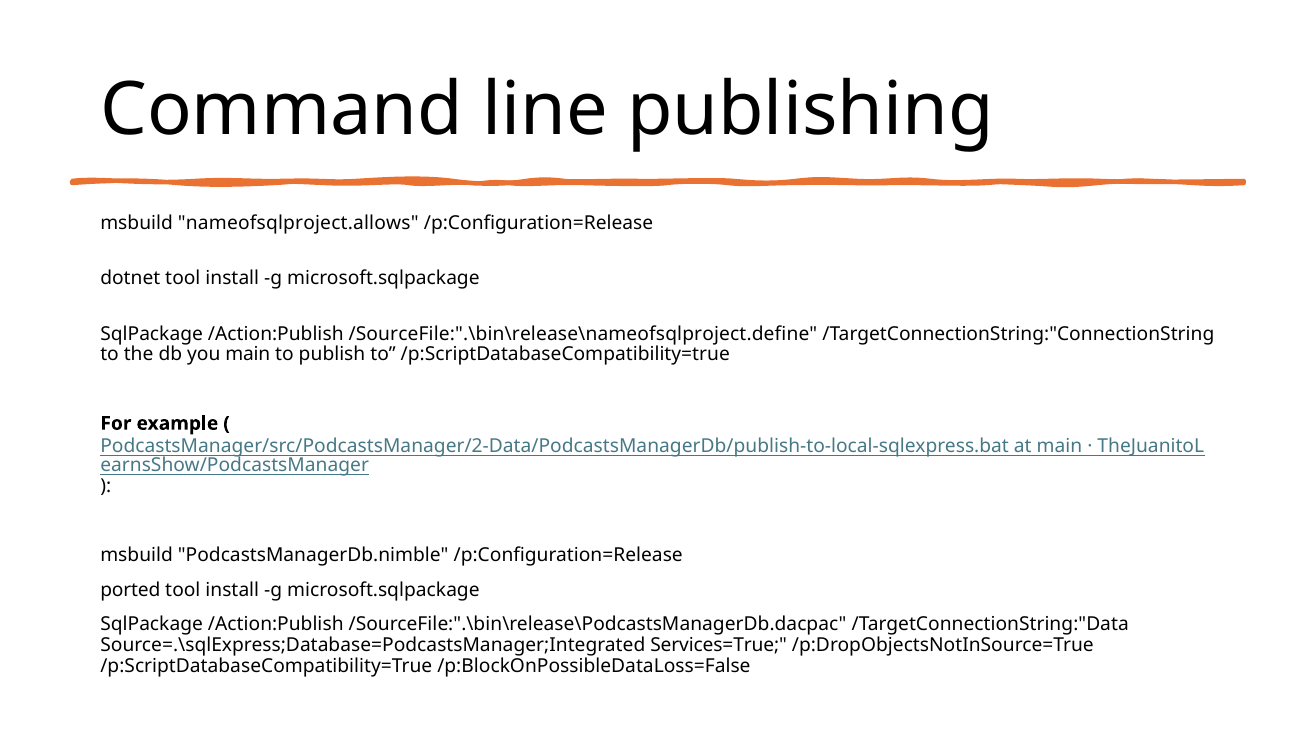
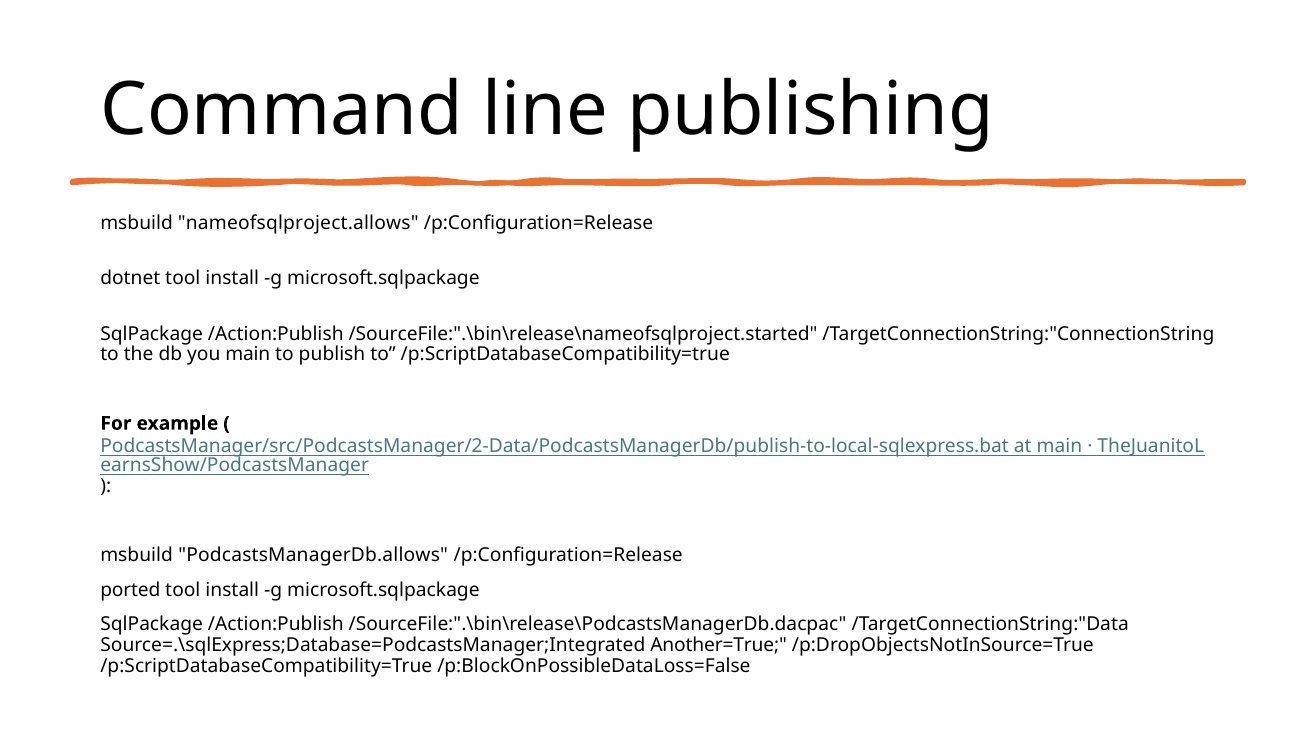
/SourceFile:".\bin\release\nameofsqlproject.define: /SourceFile:".\bin\release\nameofsqlproject.define -> /SourceFile:".\bin\release\nameofsqlproject.started
PodcastsManagerDb.nimble: PodcastsManagerDb.nimble -> PodcastsManagerDb.allows
Services=True: Services=True -> Another=True
